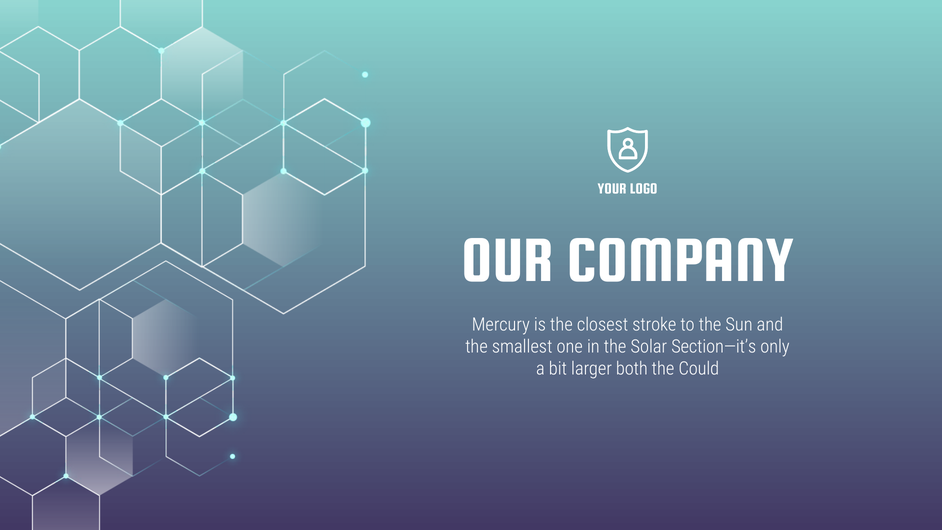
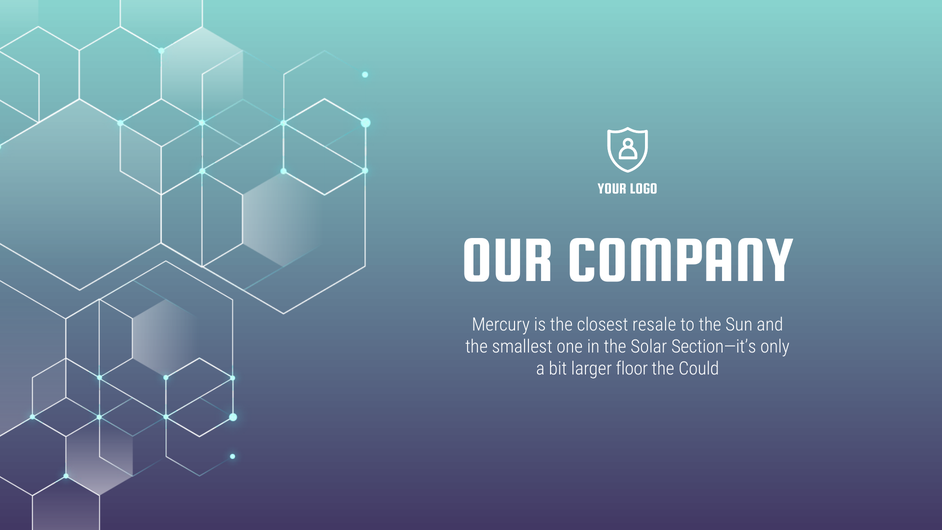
stroke: stroke -> resale
both: both -> floor
